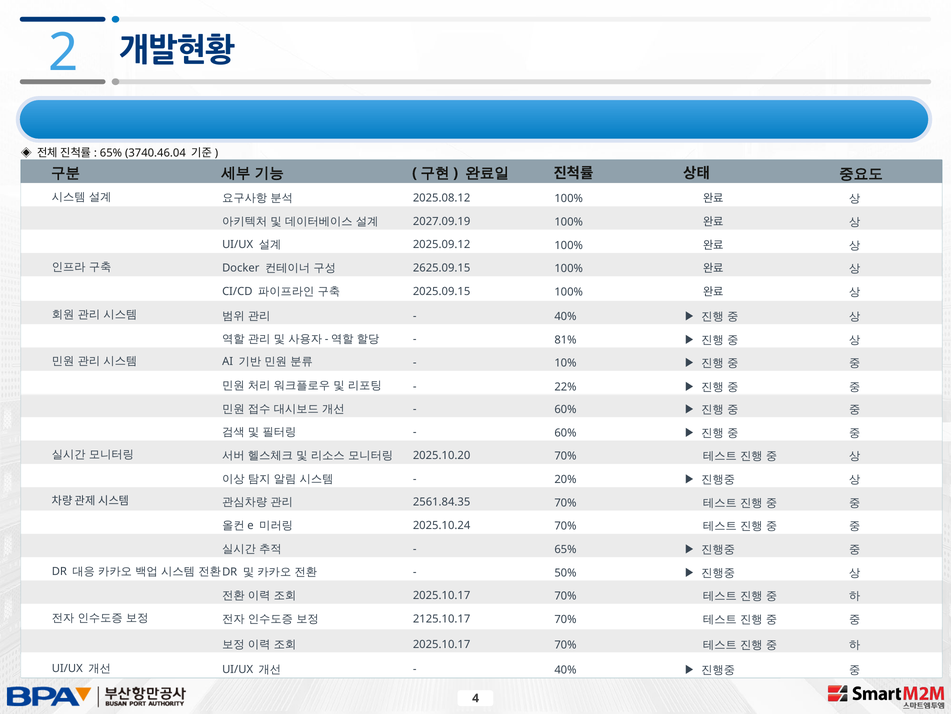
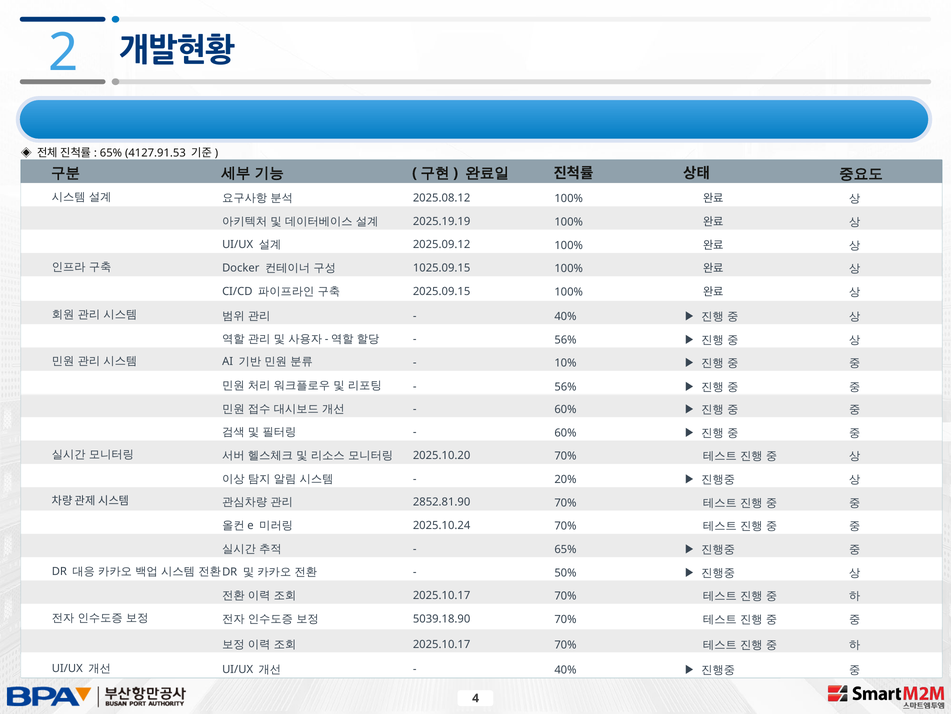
3740.46.04: 3740.46.04 -> 4127.91.53
2027.09.19: 2027.09.19 -> 2025.19.19
2625.09.15: 2625.09.15 -> 1025.09.15
81% at (565, 340): 81% -> 56%
22% at (565, 387): 22% -> 56%
2561.84.35: 2561.84.35 -> 2852.81.90
2125.10.17: 2125.10.17 -> 5039.18.90
